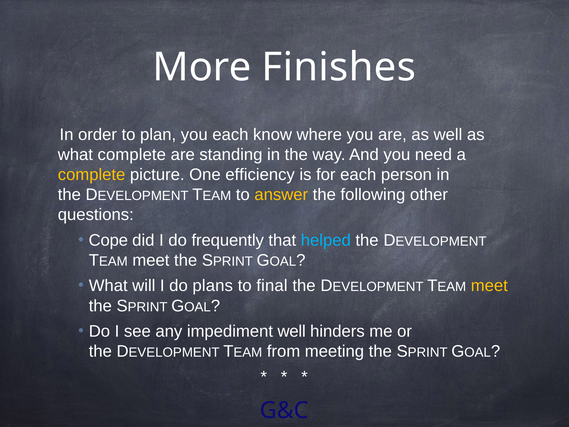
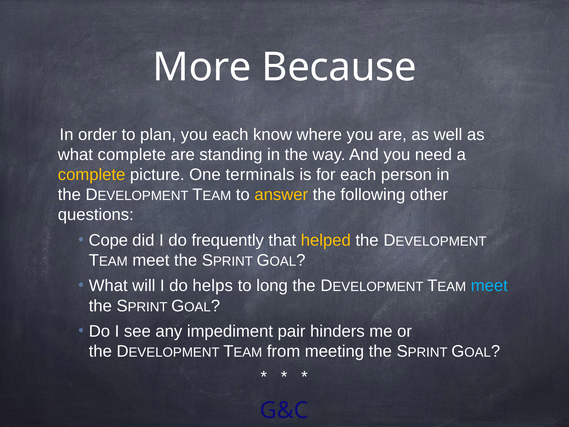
Finishes: Finishes -> Because
efficiency: efficiency -> terminals
helped colour: light blue -> yellow
plans: plans -> helps
final: final -> long
meet at (489, 286) colour: yellow -> light blue
impediment well: well -> pair
